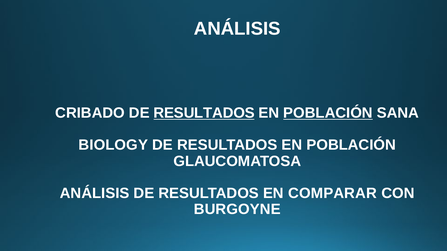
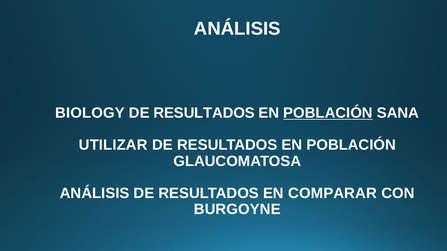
CRIBADO: CRIBADO -> BIOLOGY
RESULTADOS at (204, 113) underline: present -> none
BIOLOGY: BIOLOGY -> UTILIZAR
